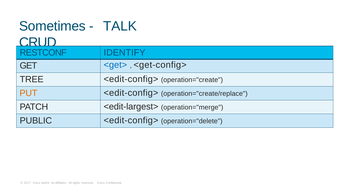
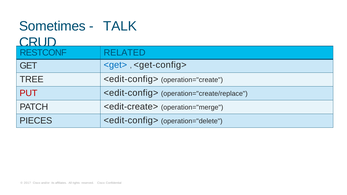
IDENTIFY: IDENTIFY -> RELATED
PUT colour: orange -> red
<edit-largest>: <edit-largest> -> <edit-create>
PUBLIC: PUBLIC -> PIECES
